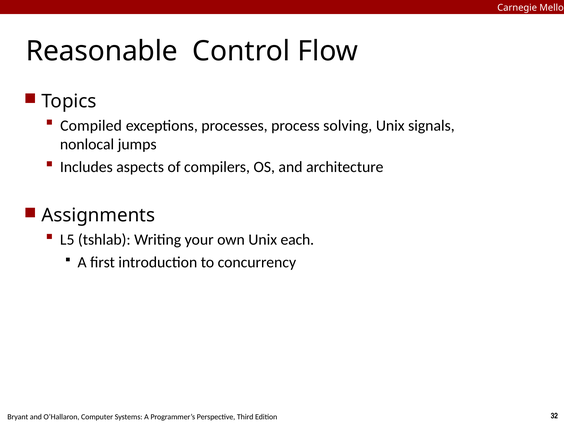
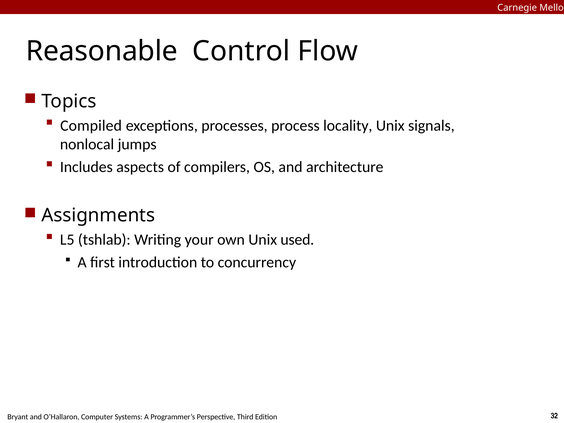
solving: solving -> locality
each: each -> used
